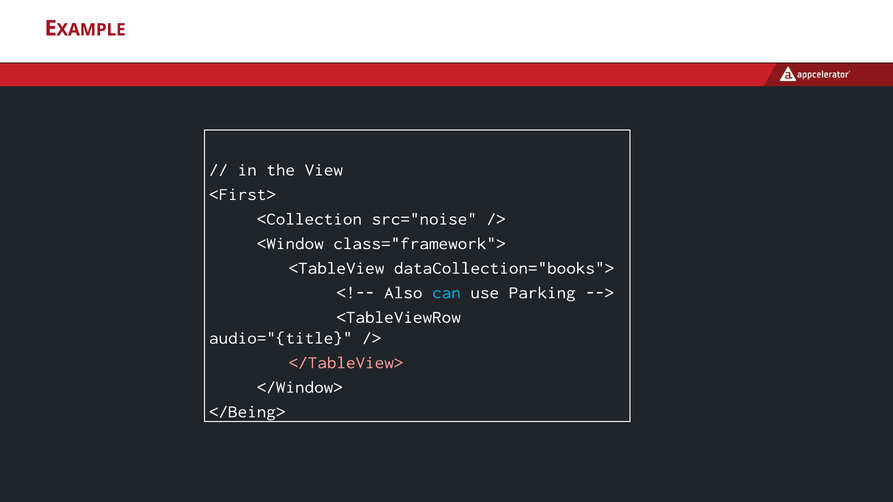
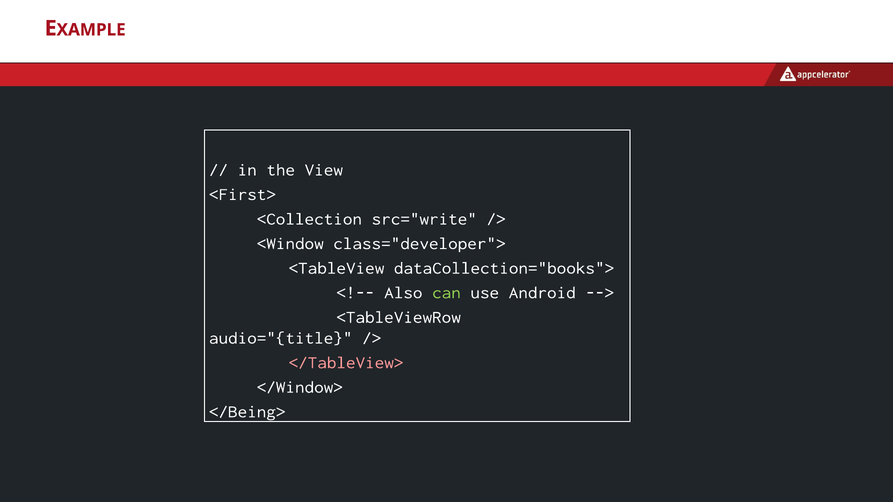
src="noise: src="noise -> src="write
class="framework">: class="framework"> -> class="developer">
can colour: light blue -> light green
Parking: Parking -> Android
